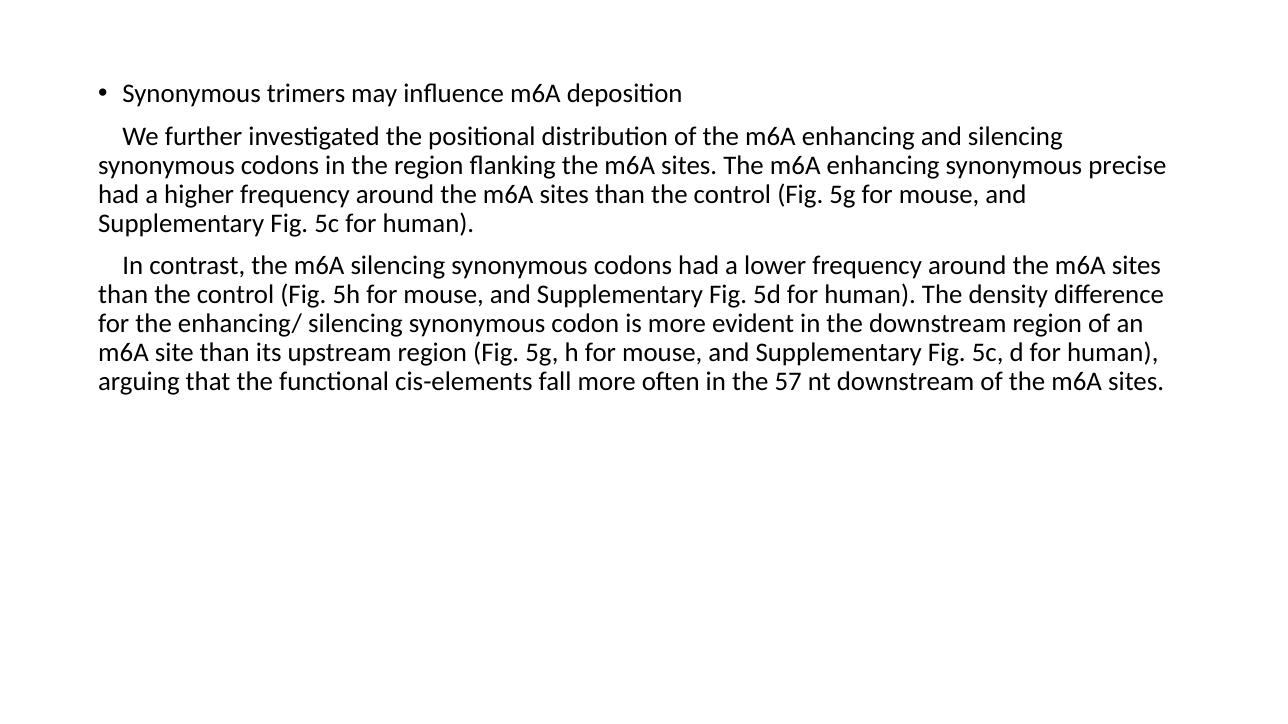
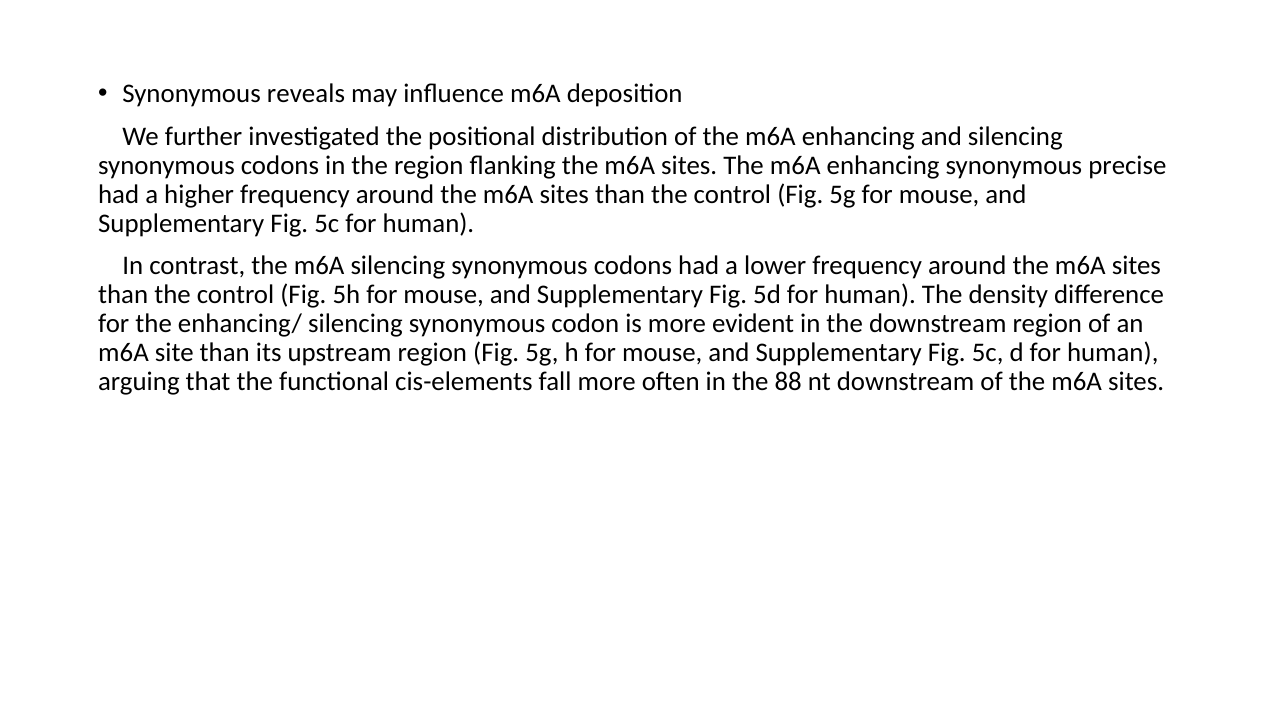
trimers: trimers -> reveals
57: 57 -> 88
